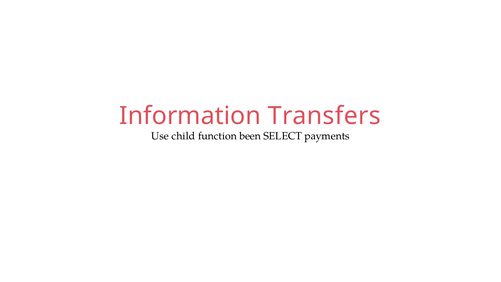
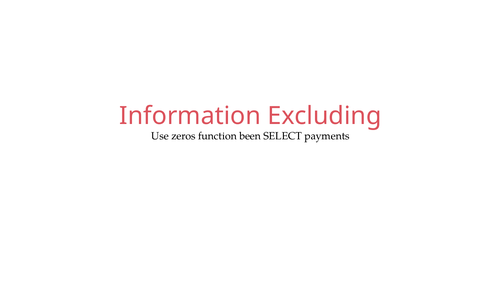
Transfers: Transfers -> Excluding
child: child -> zeros
